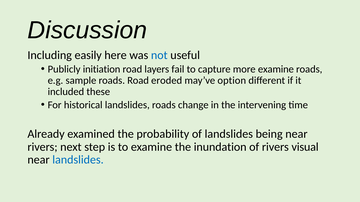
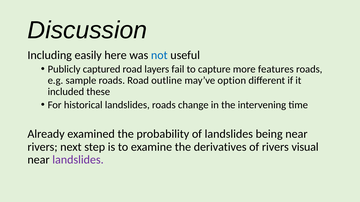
initiation: initiation -> captured
more examine: examine -> features
eroded: eroded -> outline
inundation: inundation -> derivatives
landslides at (78, 160) colour: blue -> purple
